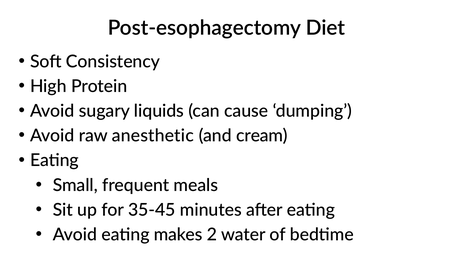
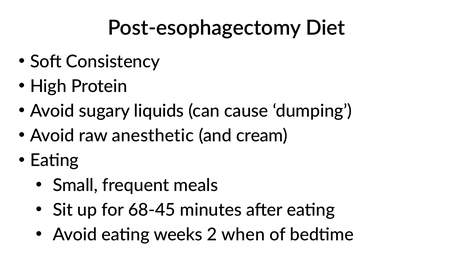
35-45: 35-45 -> 68-45
makes: makes -> weeks
water: water -> when
